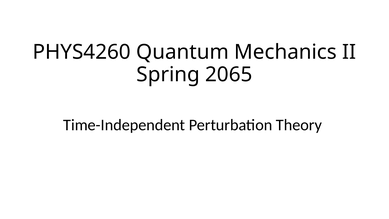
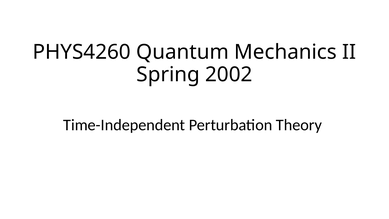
2065: 2065 -> 2002
